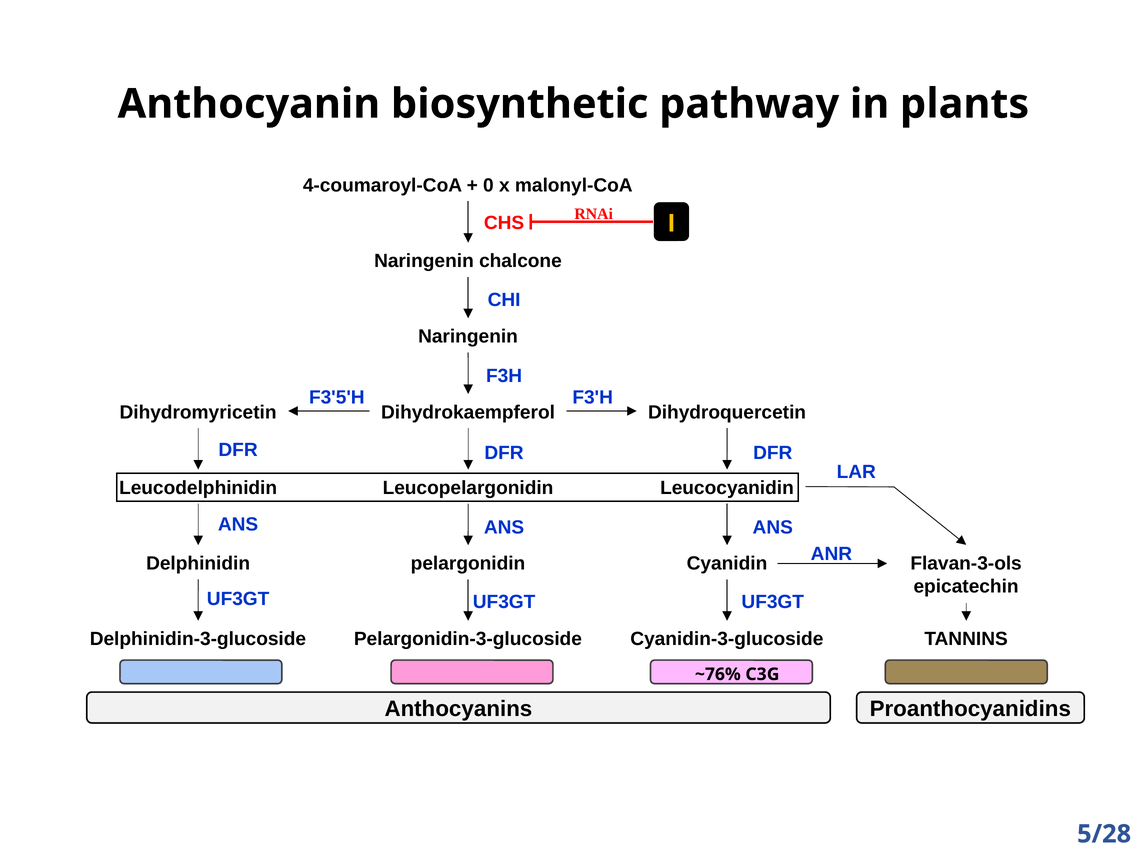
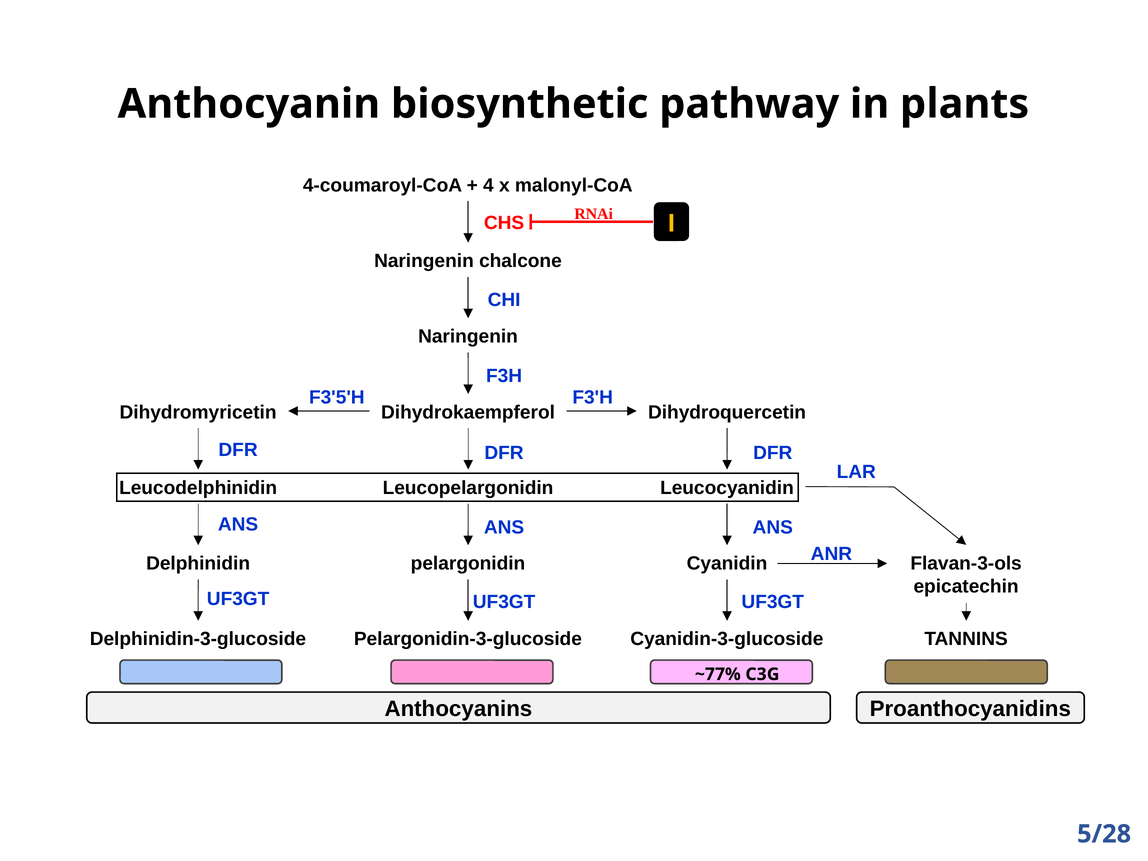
0: 0 -> 4
~76%: ~76% -> ~77%
